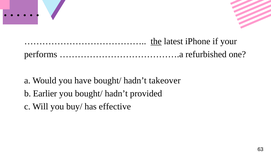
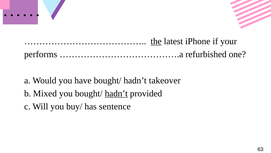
Earlier: Earlier -> Mixed
hadn’t at (116, 93) underline: none -> present
effective: effective -> sentence
